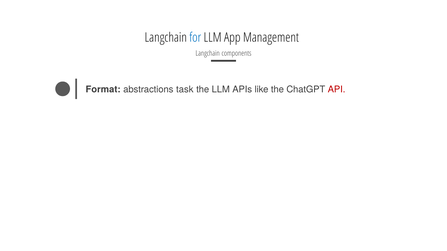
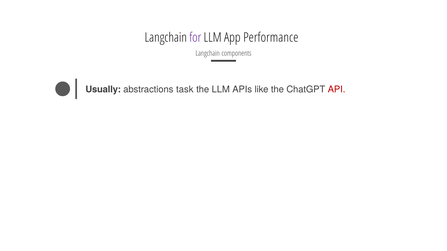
for colour: blue -> purple
Management: Management -> Performance
Format: Format -> Usually
